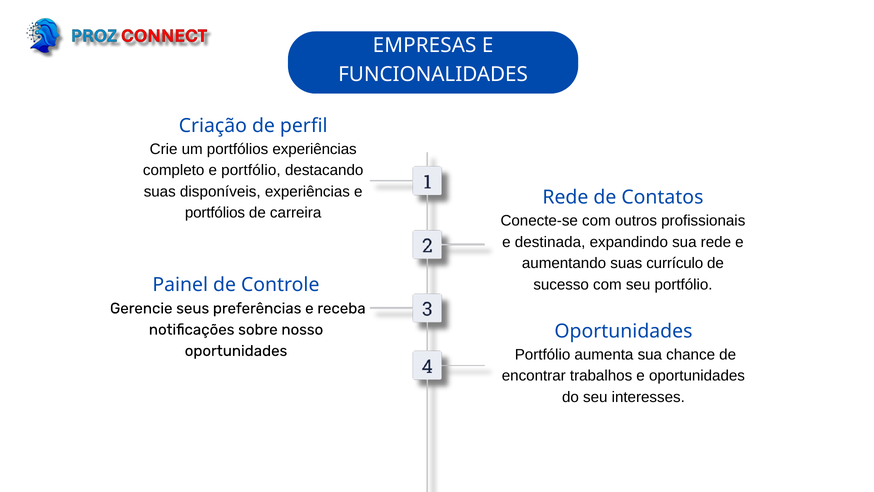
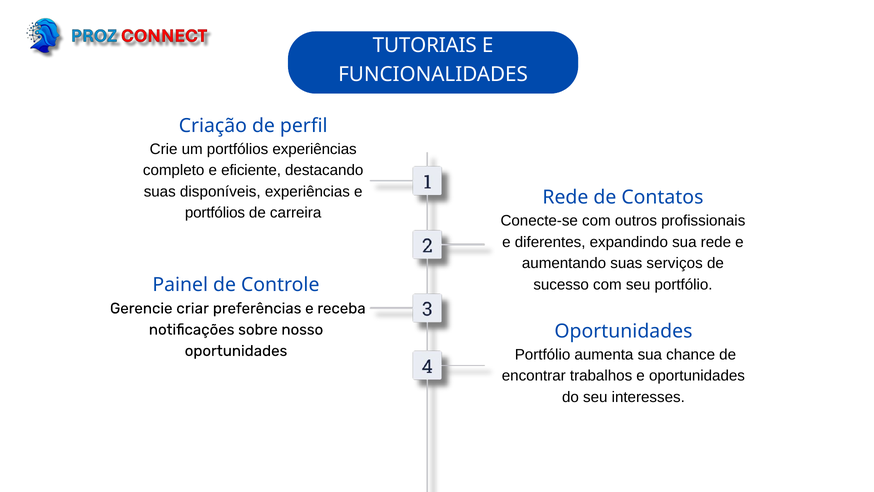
EMPRESAS: EMPRESAS -> TUTORIAIS
e portfólio: portfólio -> eficiente
destinada: destinada -> diferentes
currículo: currículo -> serviços
seus: seus -> criar
